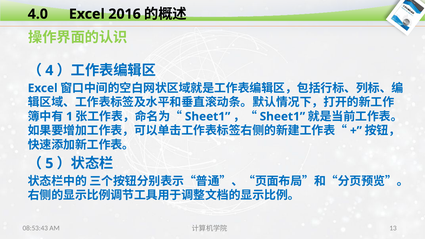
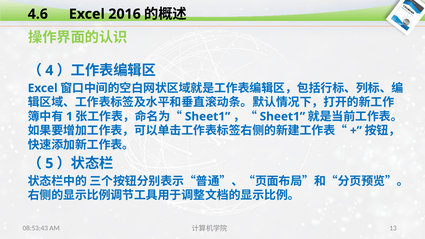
4.0: 4.0 -> 4.6
